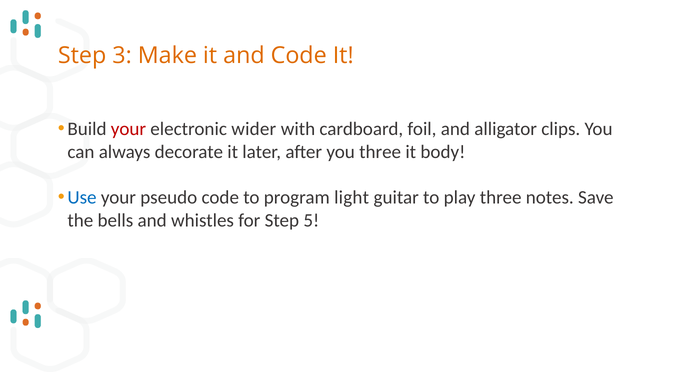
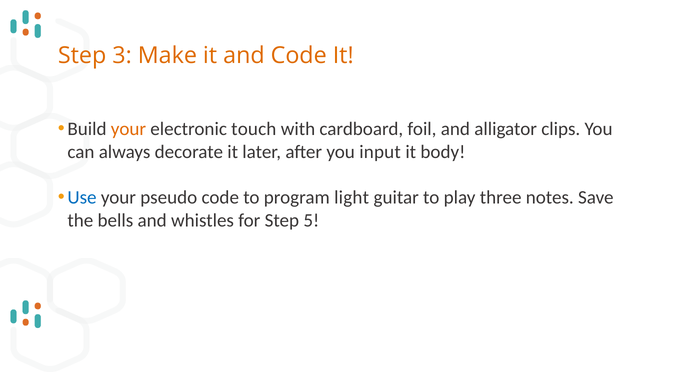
your at (128, 129) colour: red -> orange
wider: wider -> touch
you three: three -> input
